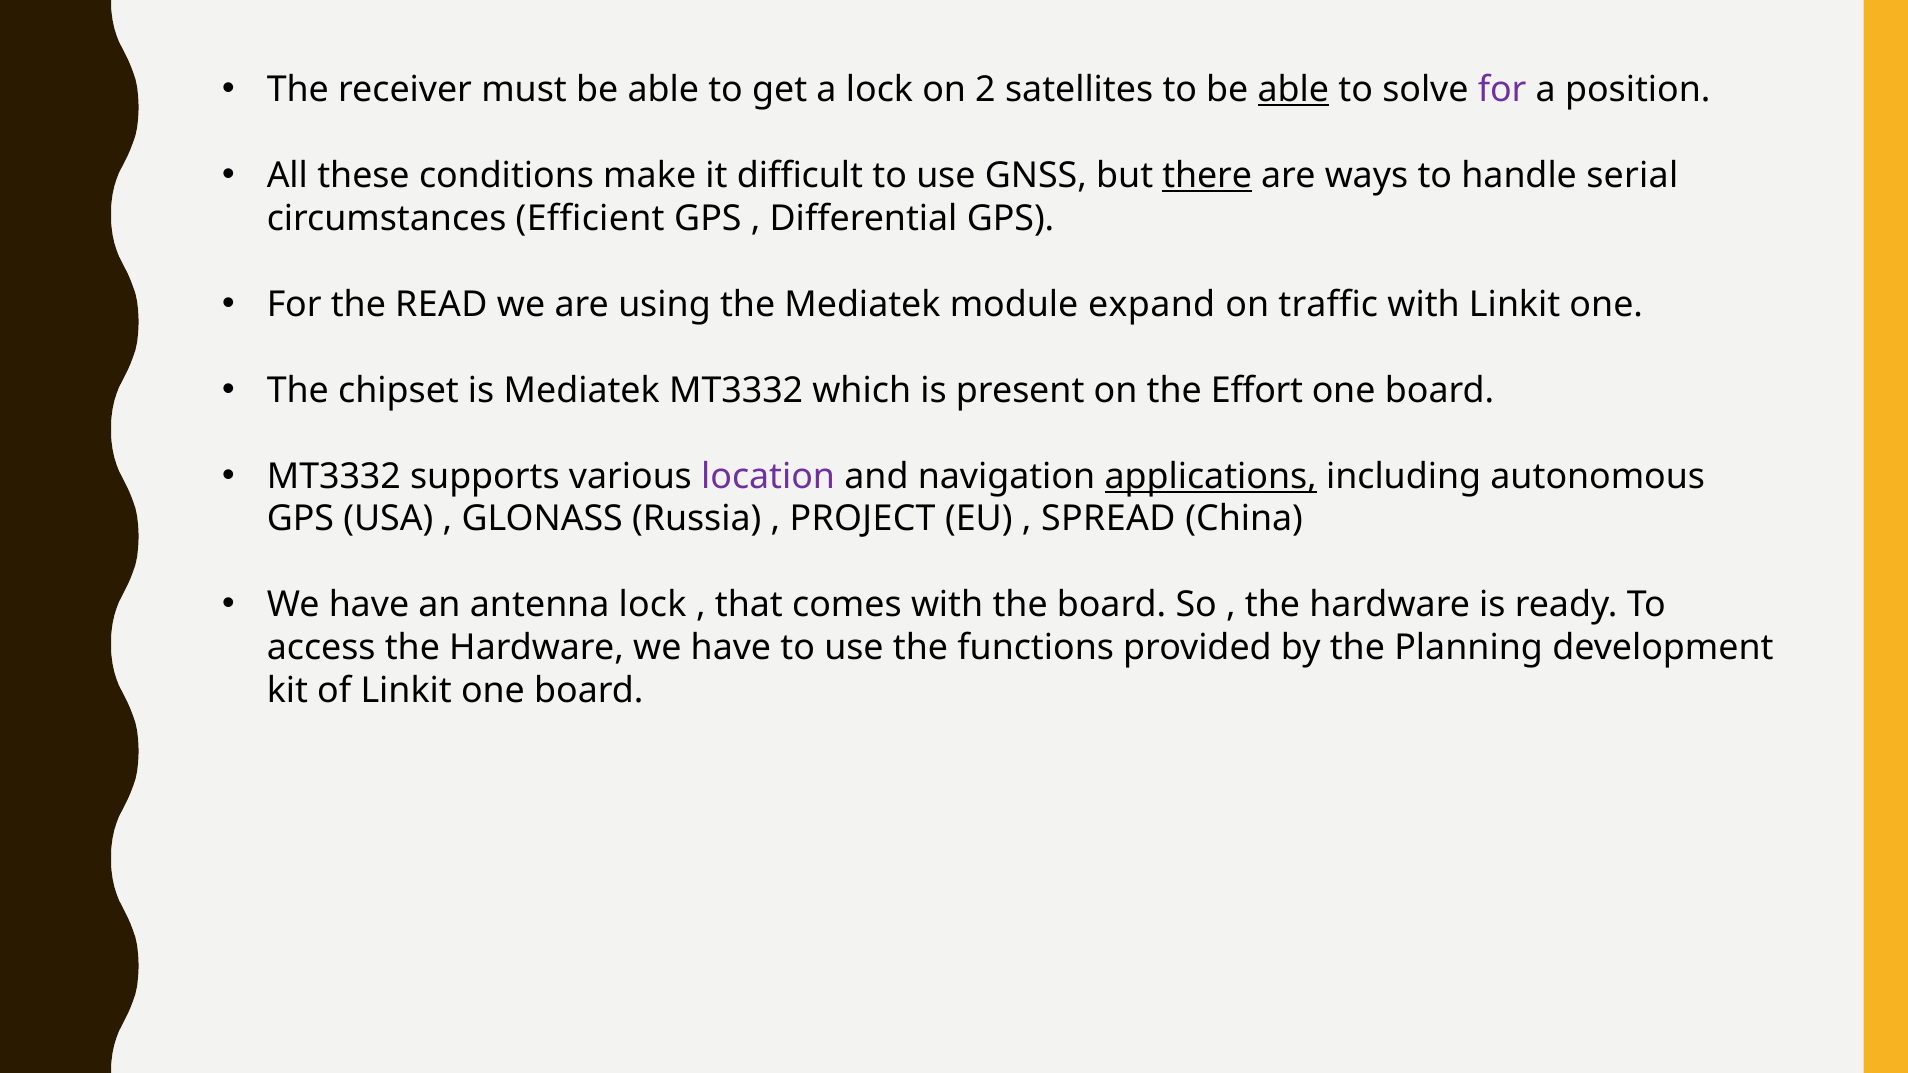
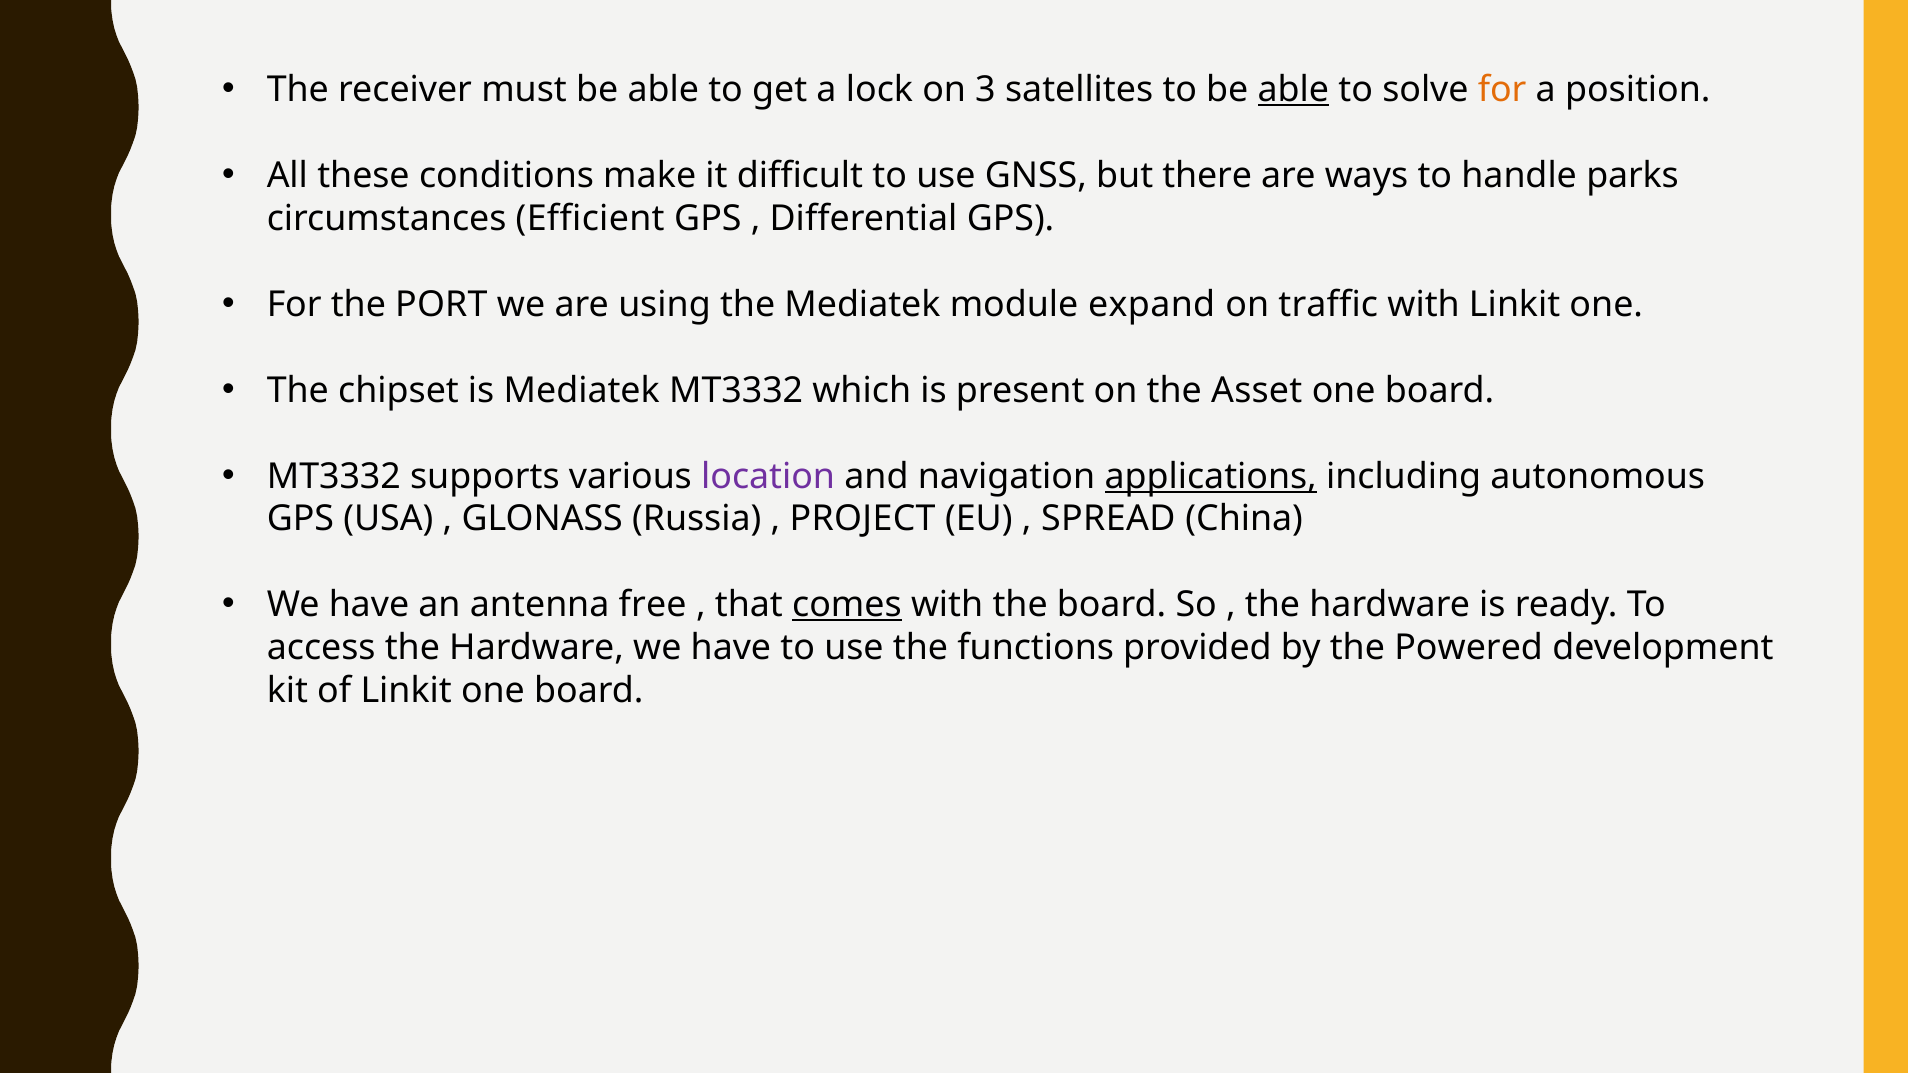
2: 2 -> 3
for at (1502, 90) colour: purple -> orange
there underline: present -> none
serial: serial -> parks
READ: READ -> PORT
Effort: Effort -> Asset
antenna lock: lock -> free
comes underline: none -> present
Planning: Planning -> Powered
